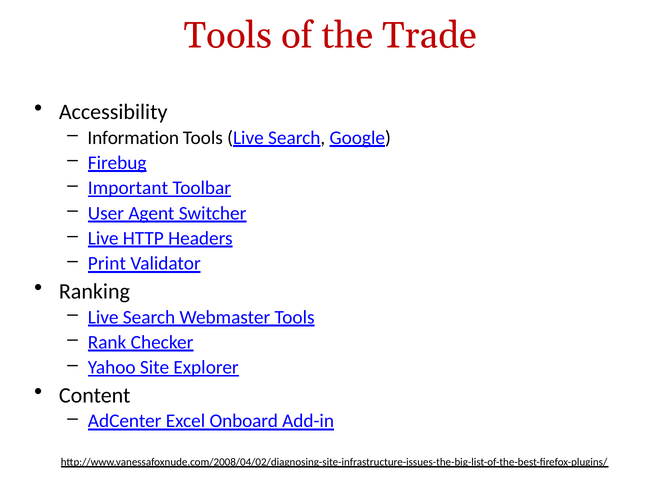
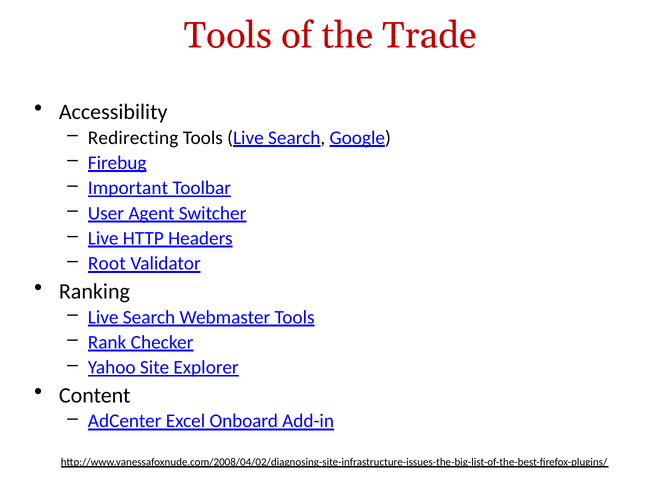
Information: Information -> Redirecting
Print: Print -> Root
